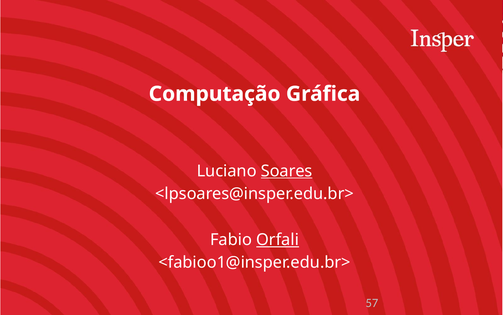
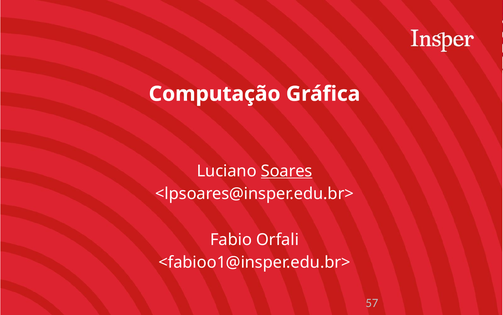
Orfali underline: present -> none
